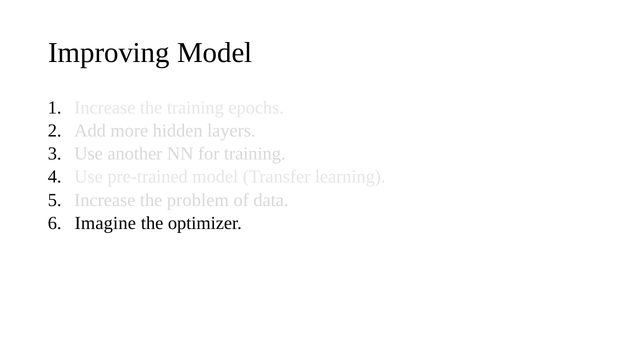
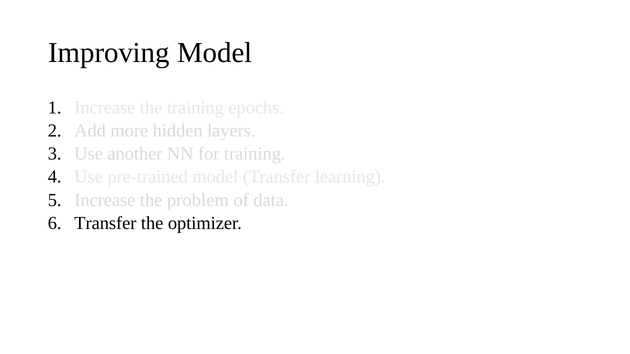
Imagine at (105, 223): Imagine -> Transfer
